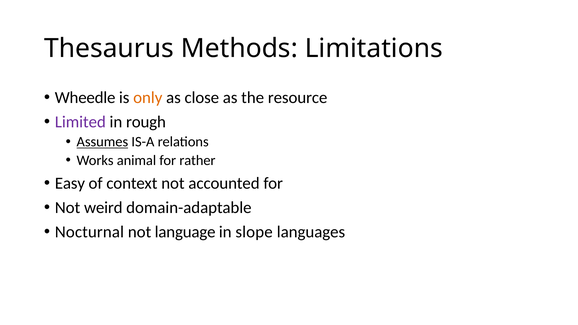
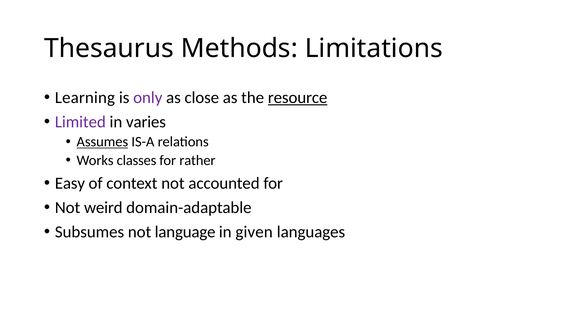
Wheedle: Wheedle -> Learning
only colour: orange -> purple
resource underline: none -> present
rough: rough -> varies
animal: animal -> classes
Nocturnal: Nocturnal -> Subsumes
slope: slope -> given
